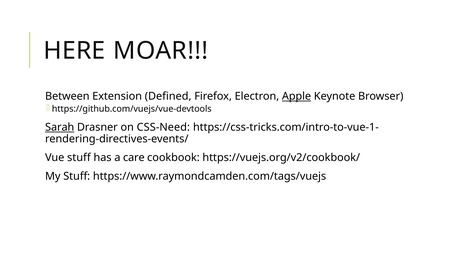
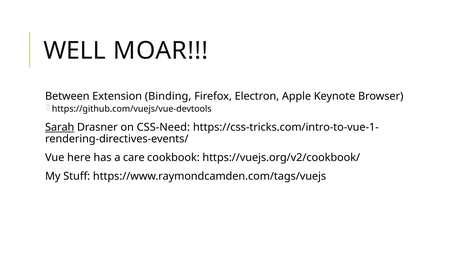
HERE: HERE -> WELL
Defined: Defined -> Binding
Apple underline: present -> none
Vue stuff: stuff -> here
